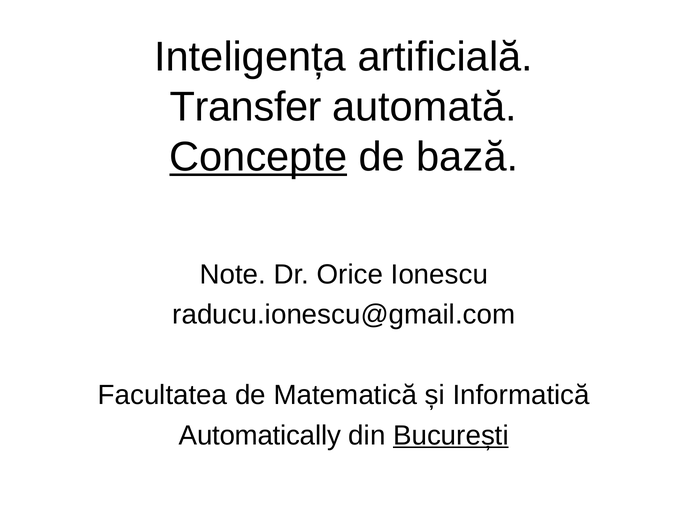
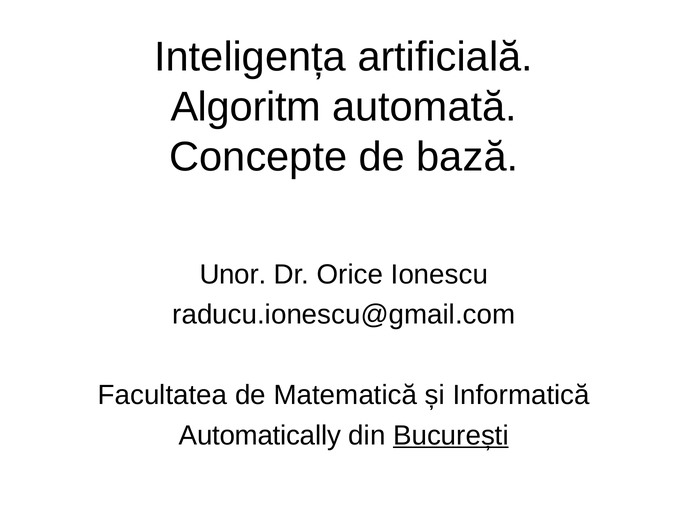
Transfer: Transfer -> Algoritm
Concepte underline: present -> none
Note: Note -> Unor
